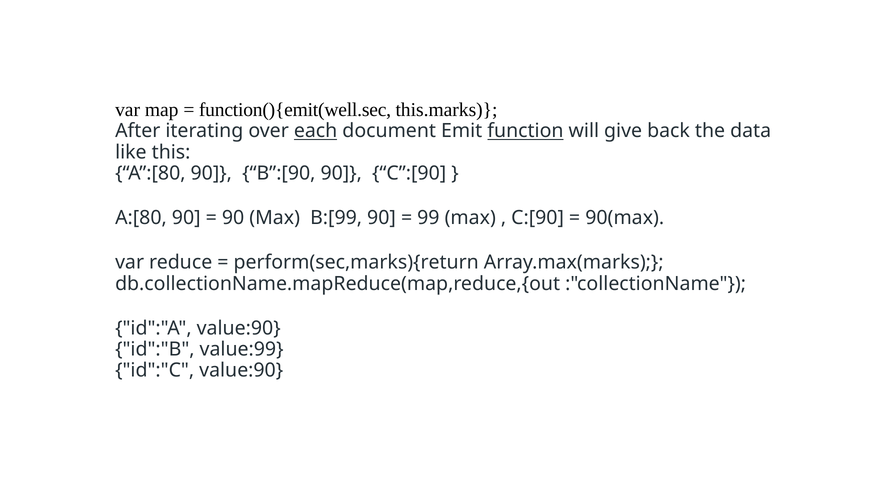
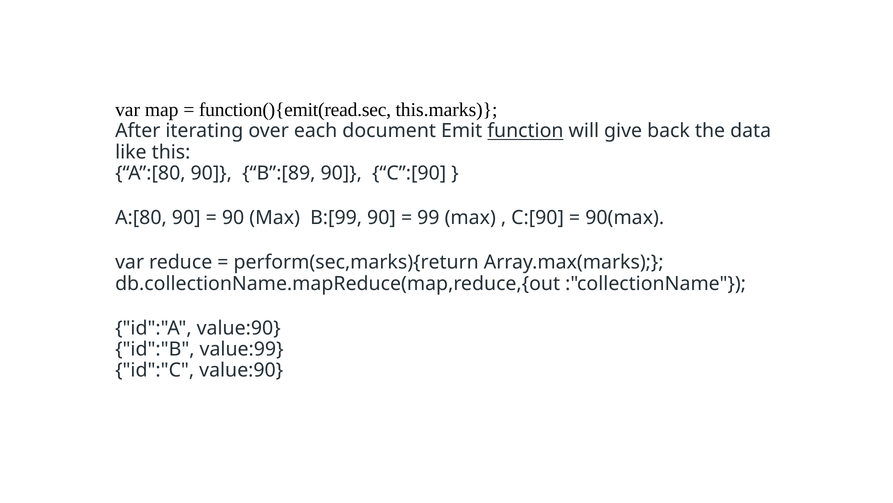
function(){emit(well.sec: function(){emit(well.sec -> function(){emit(read.sec
each underline: present -> none
B”:[90: B”:[90 -> B”:[89
